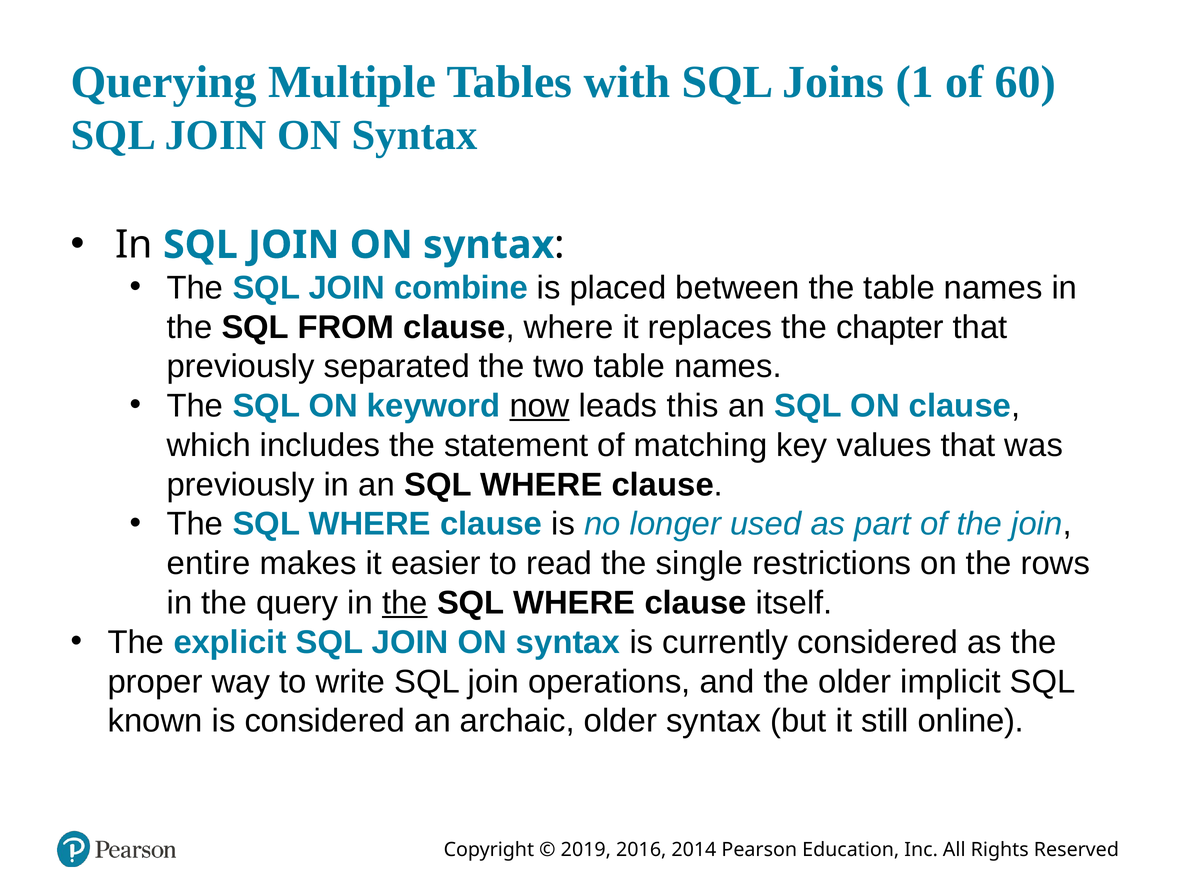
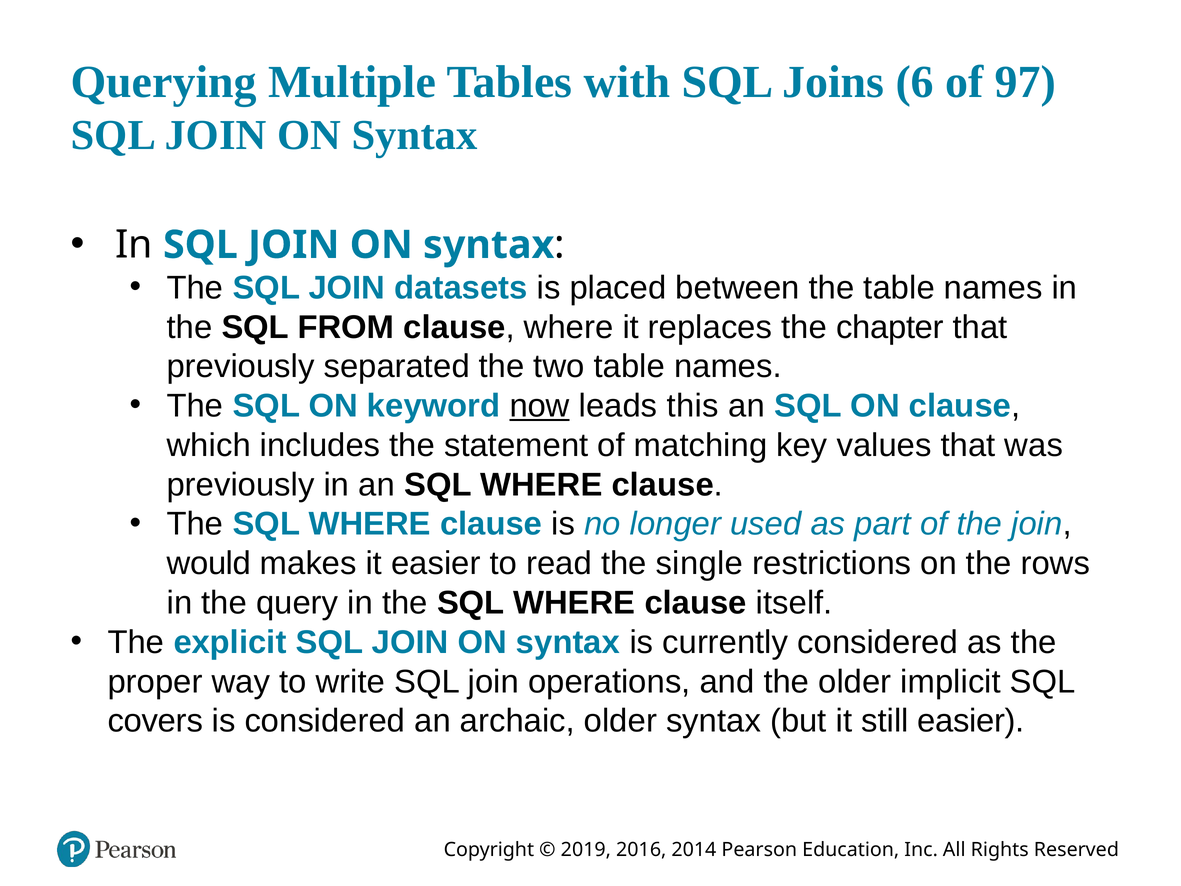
1: 1 -> 6
60: 60 -> 97
combine: combine -> datasets
entire: entire -> would
the at (405, 603) underline: present -> none
known: known -> covers
still online: online -> easier
